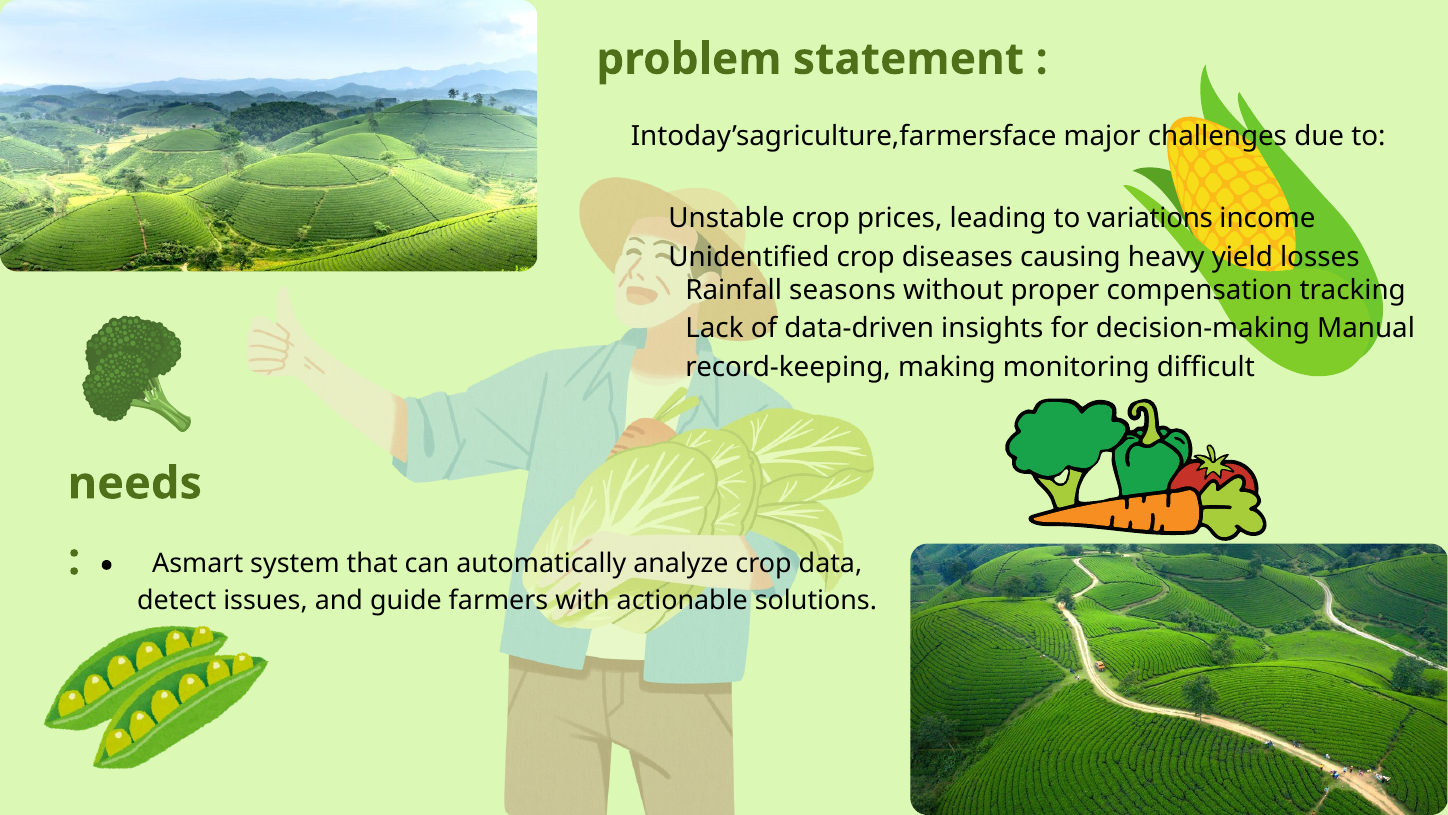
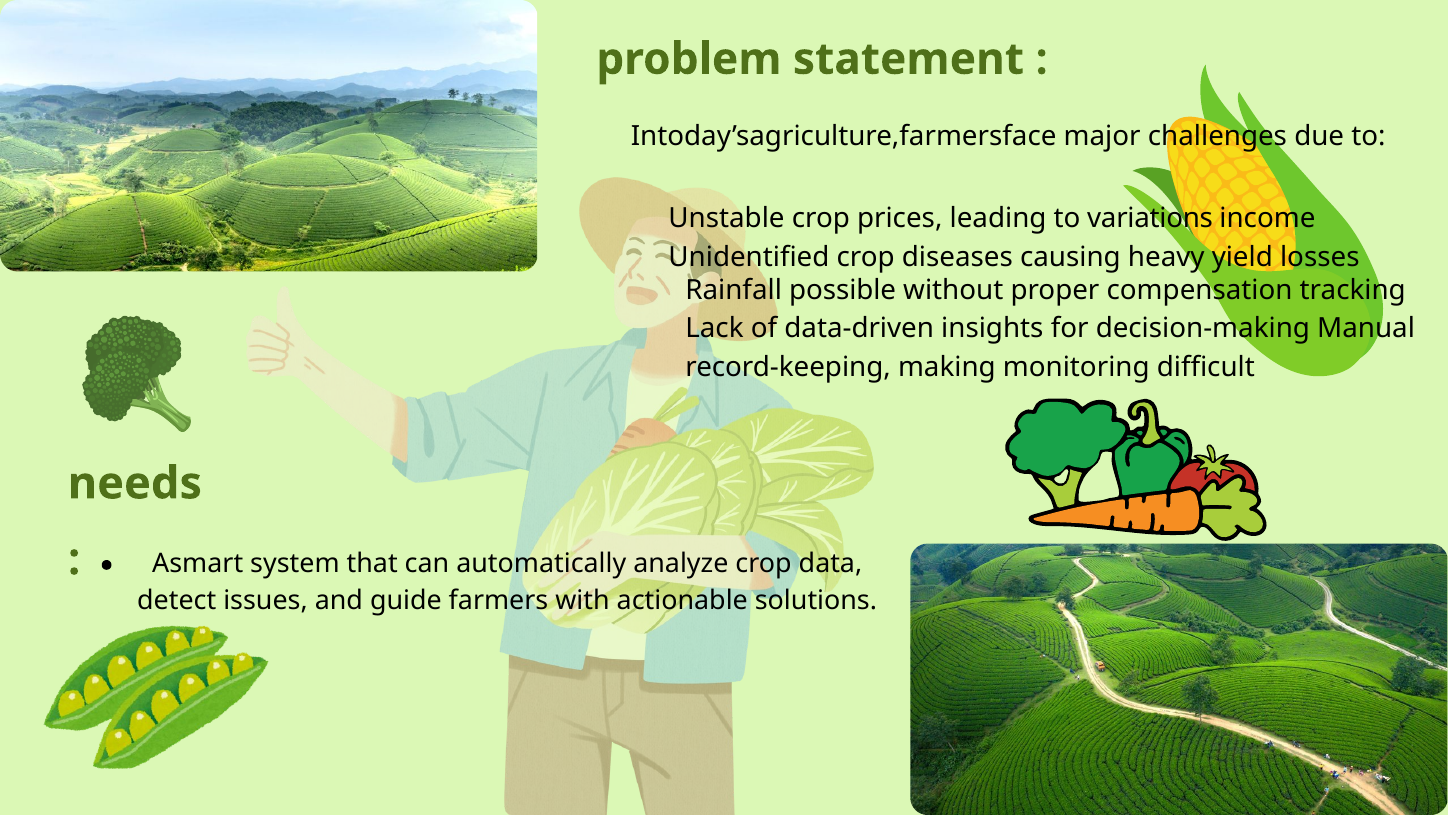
seasons: seasons -> possible
